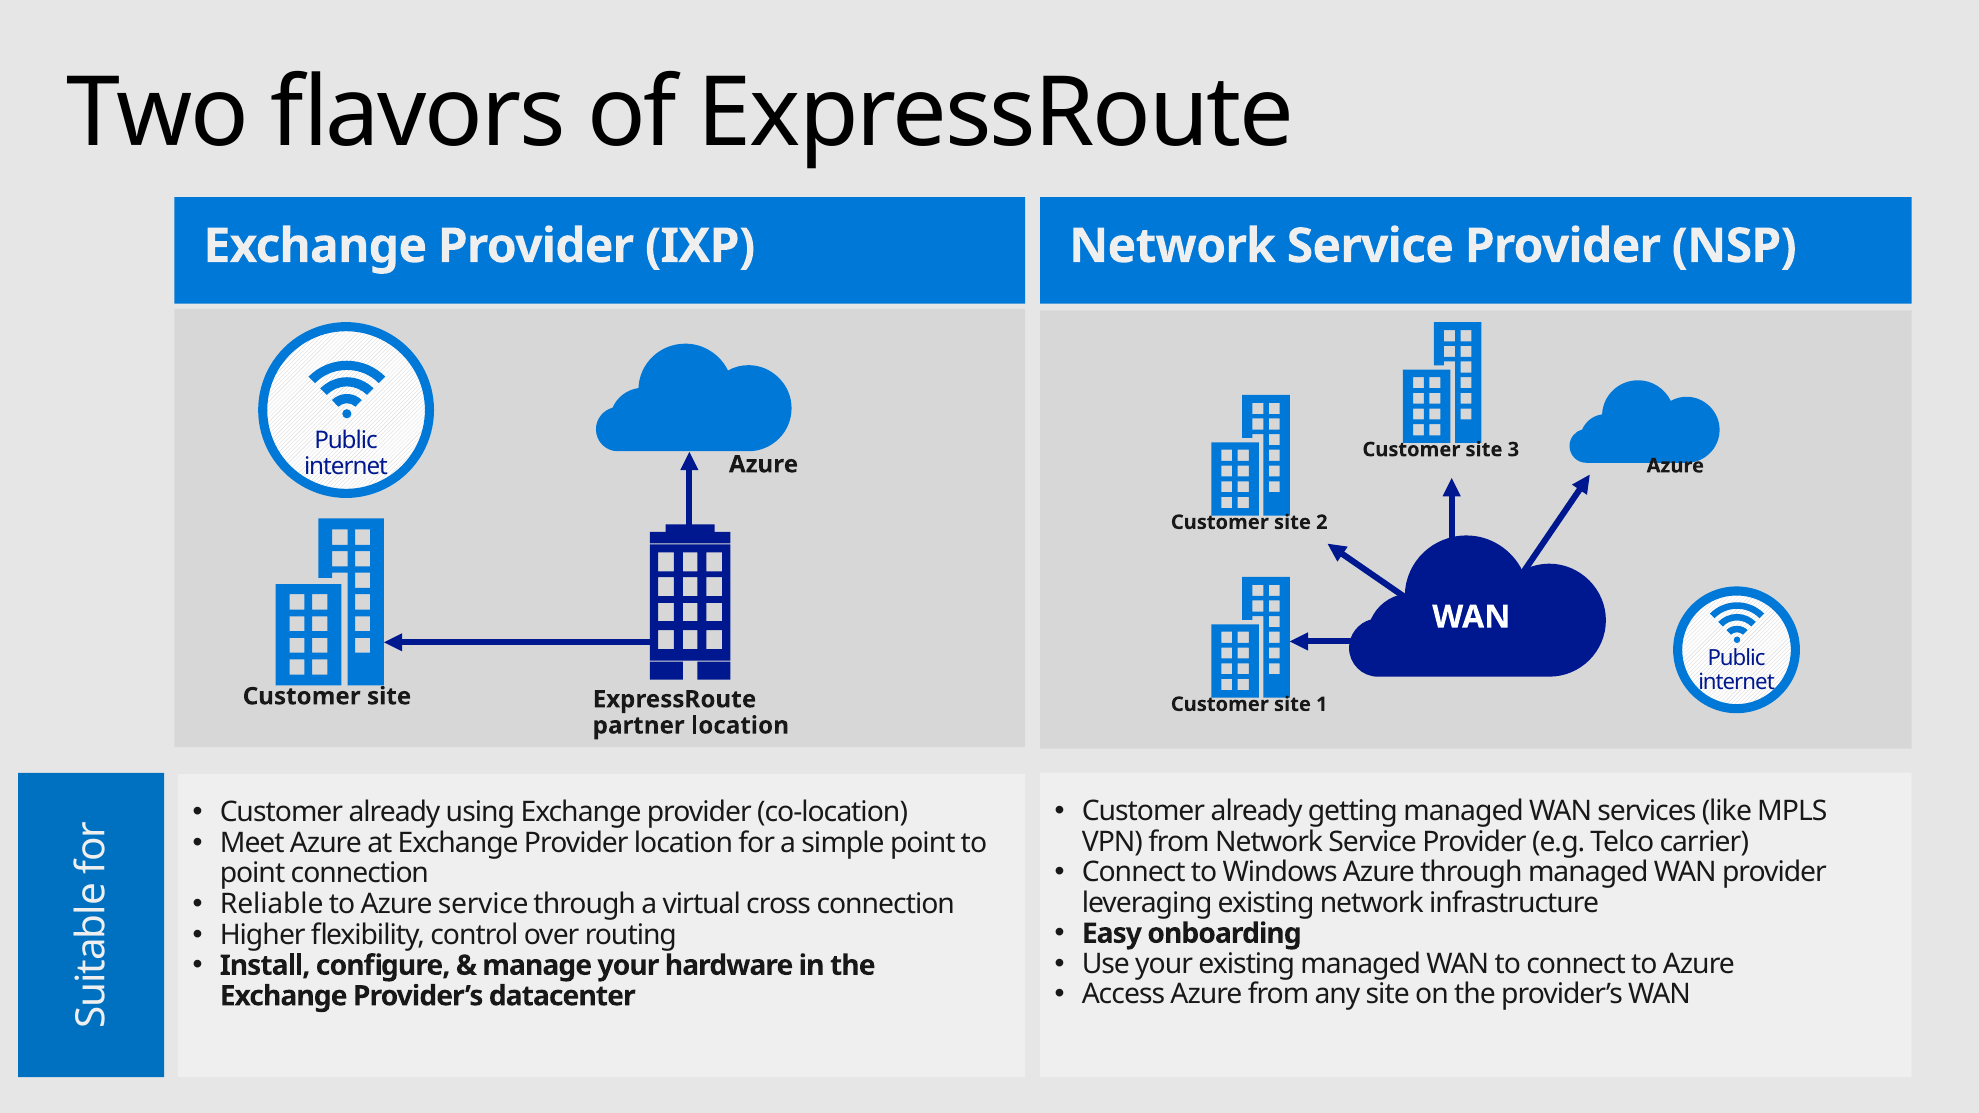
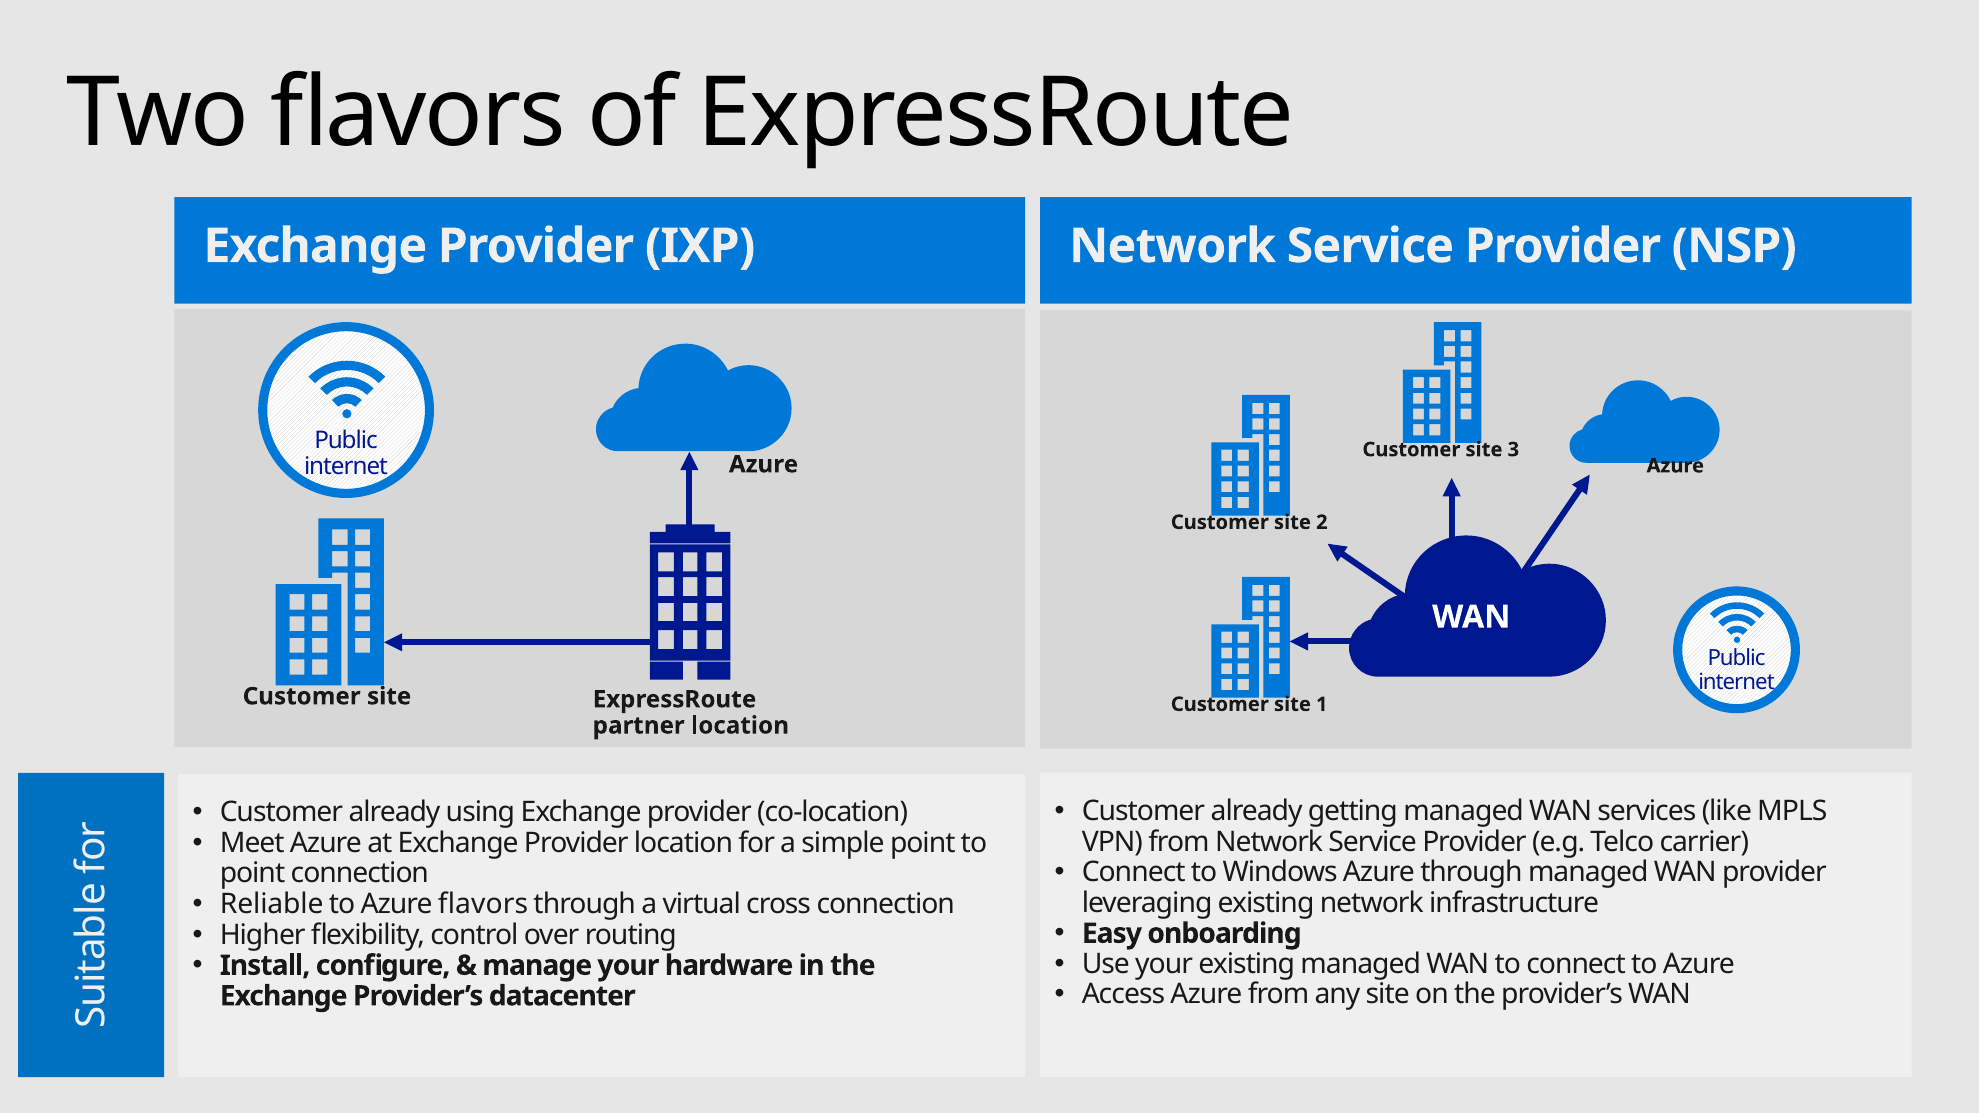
Azure service: service -> flavors
